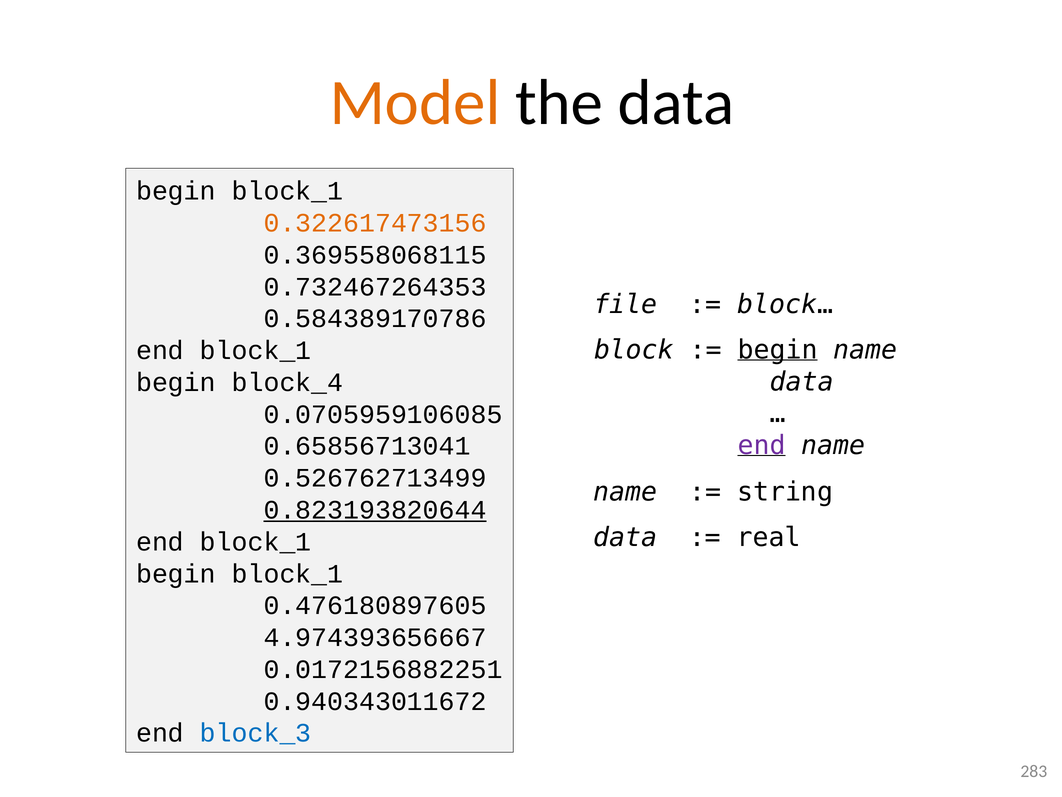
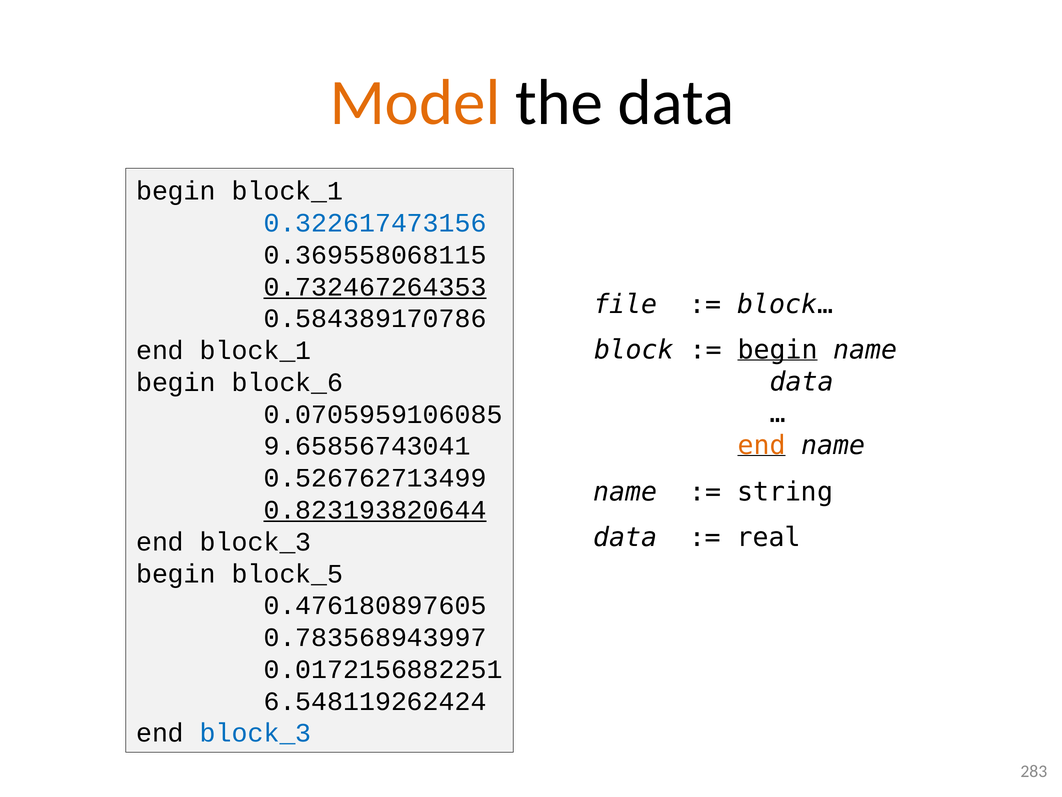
0.322617473156 colour: orange -> blue
0.732467264353 underline: none -> present
block_4: block_4 -> block_6
end at (762, 445) colour: purple -> orange
0.65856713041: 0.65856713041 -> 9.65856743041
block_1 at (256, 542): block_1 -> block_3
block_1 at (287, 573): block_1 -> block_5
4.974393656667: 4.974393656667 -> 0.783568943997
0.940343011672: 0.940343011672 -> 6.548119262424
